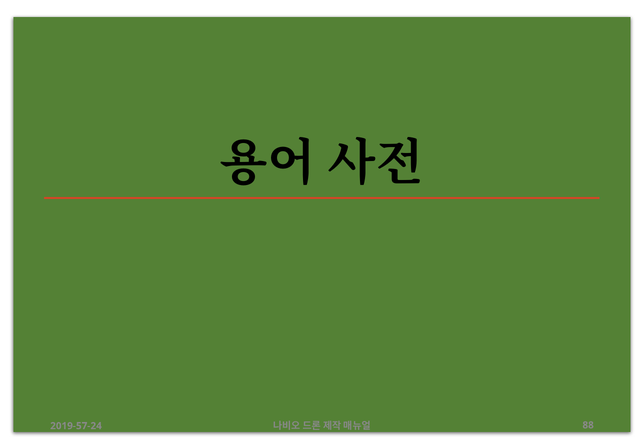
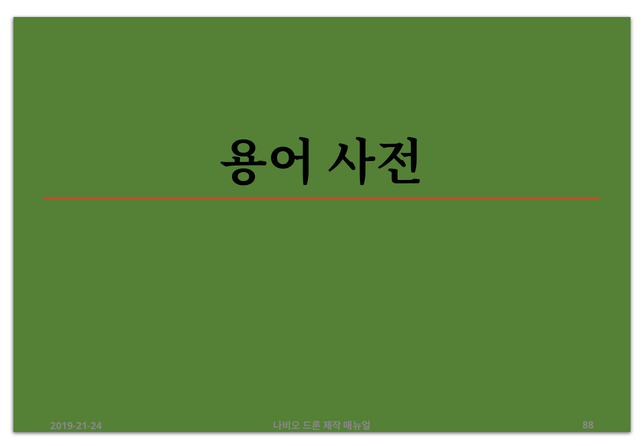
2019-57-24: 2019-57-24 -> 2019-21-24
